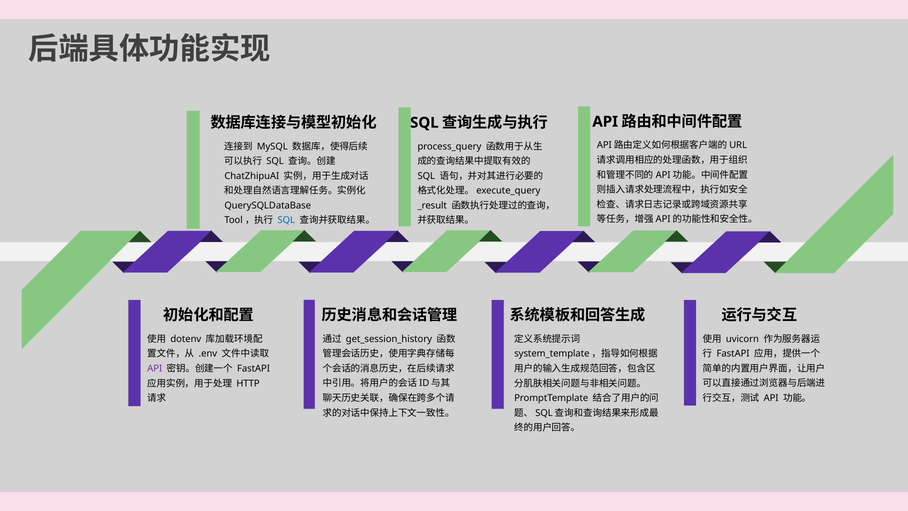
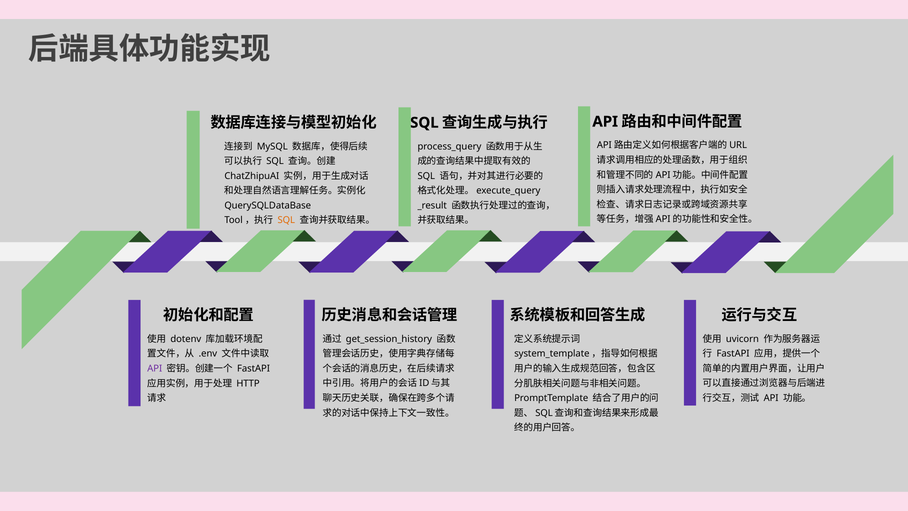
SQL at (286, 220) colour: blue -> orange
